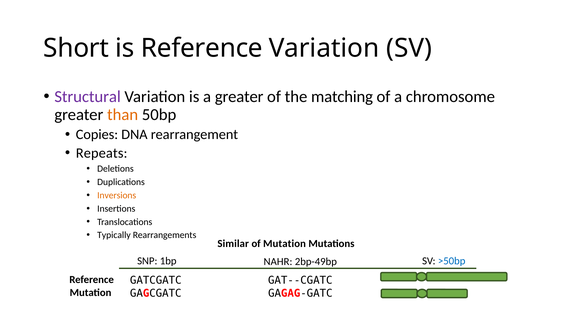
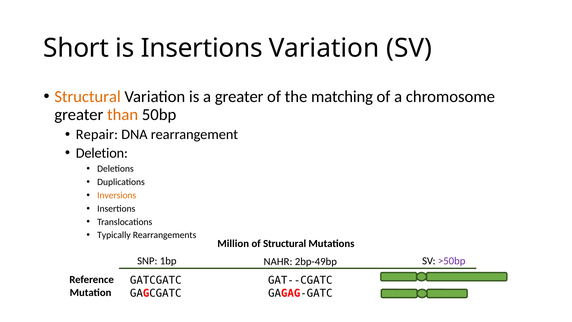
is Reference: Reference -> Insertions
Structural at (88, 97) colour: purple -> orange
Copies: Copies -> Repair
Repeats: Repeats -> Deletion
Similar: Similar -> Million
of Mutation: Mutation -> Structural
>50bp colour: blue -> purple
